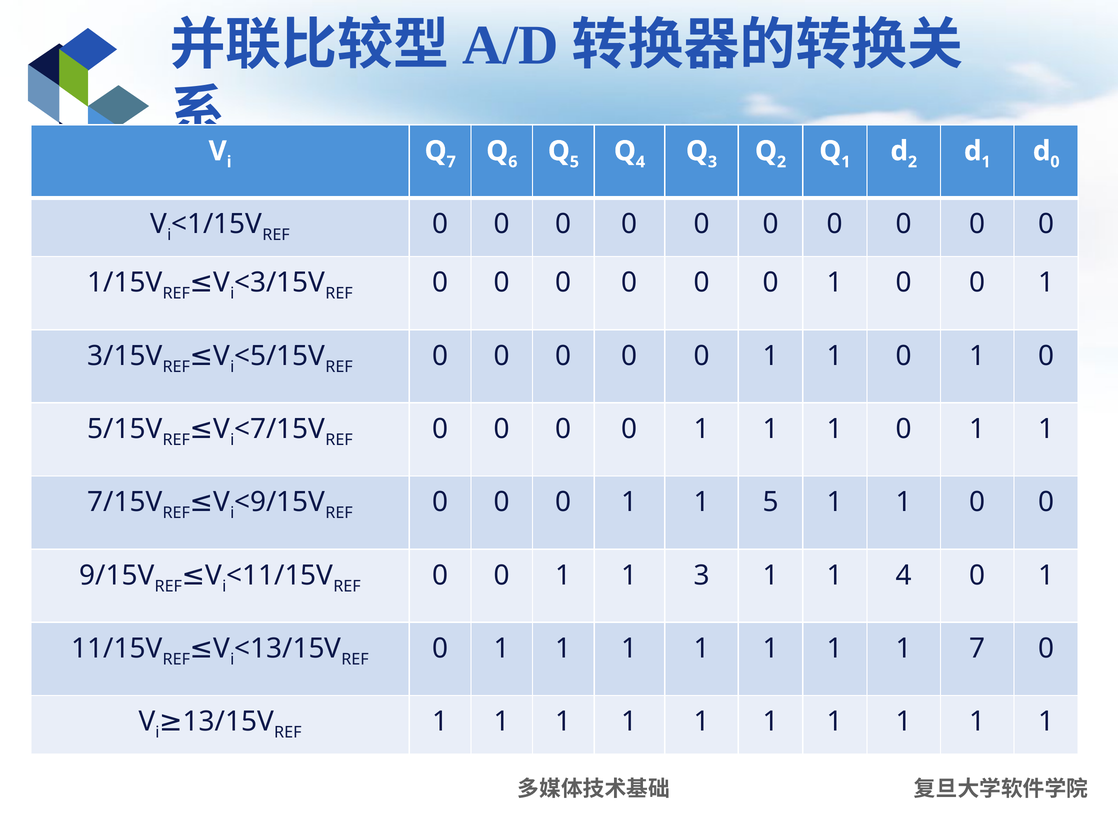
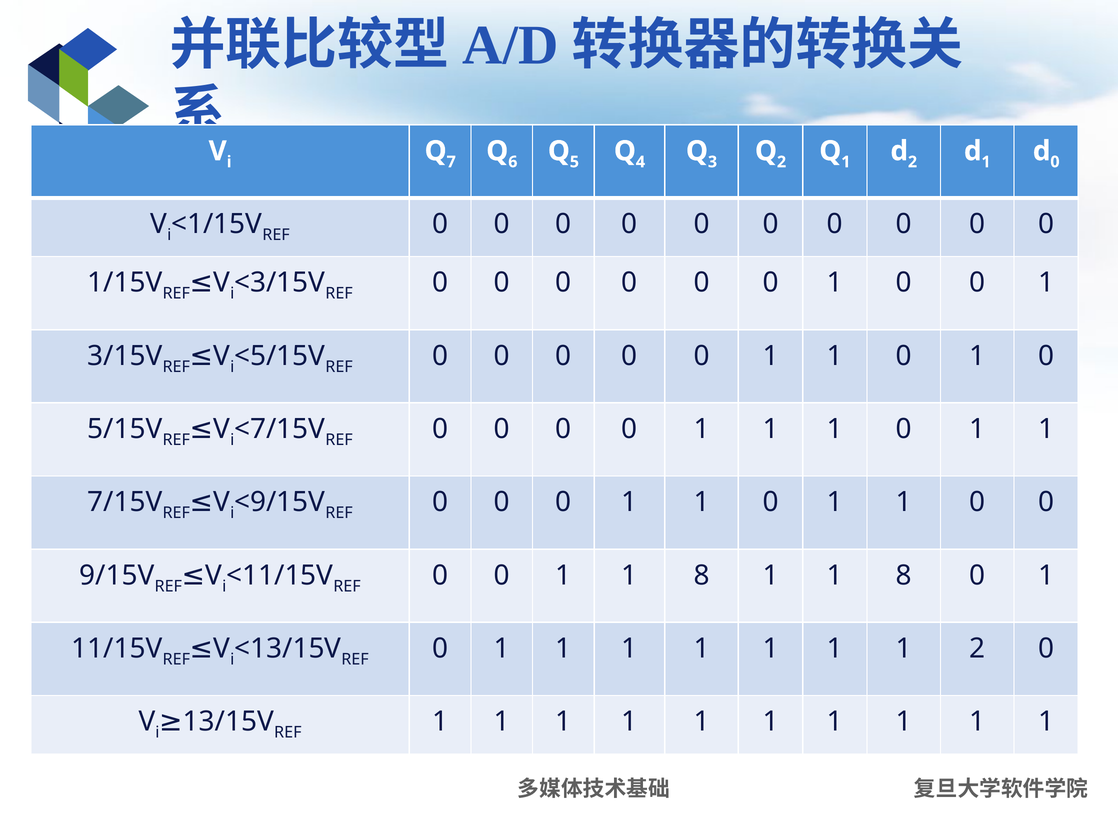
5 at (771, 502): 5 -> 0
0 1 1 3: 3 -> 8
4 at (904, 575): 4 -> 8
1 7: 7 -> 2
